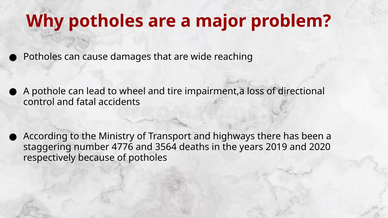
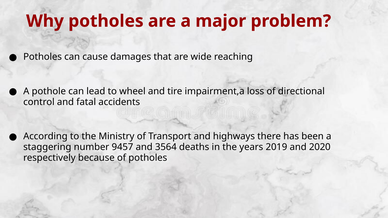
4776: 4776 -> 9457
